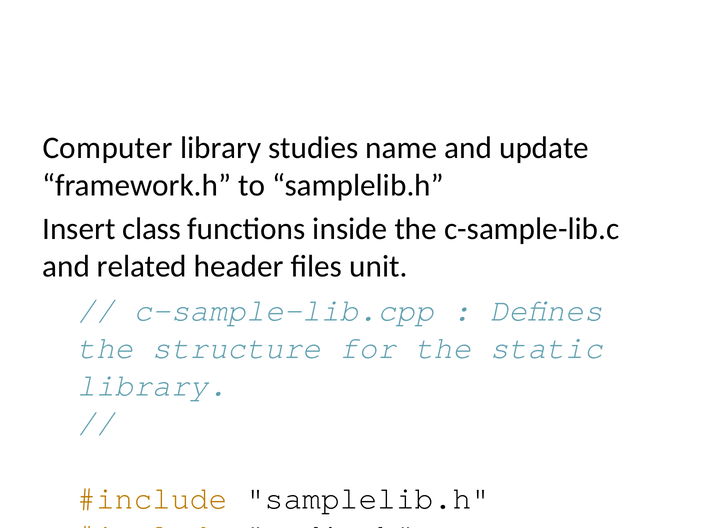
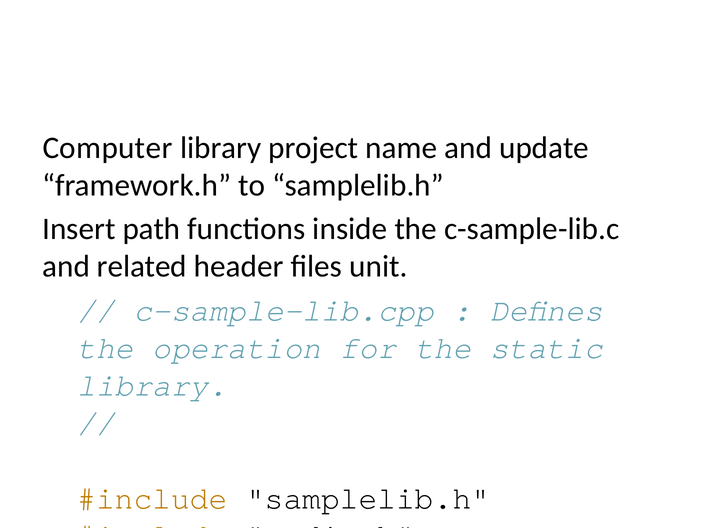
studies: studies -> project
class: class -> path
structure: structure -> operation
